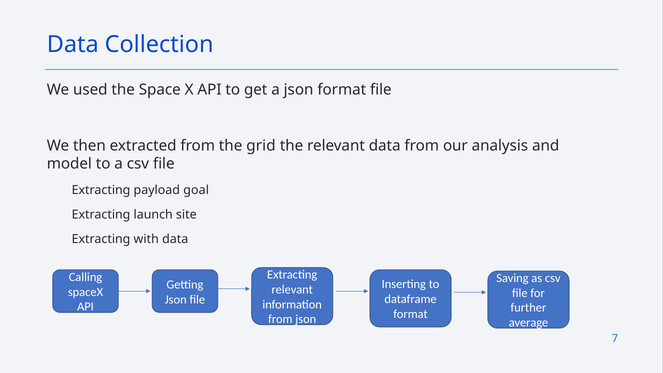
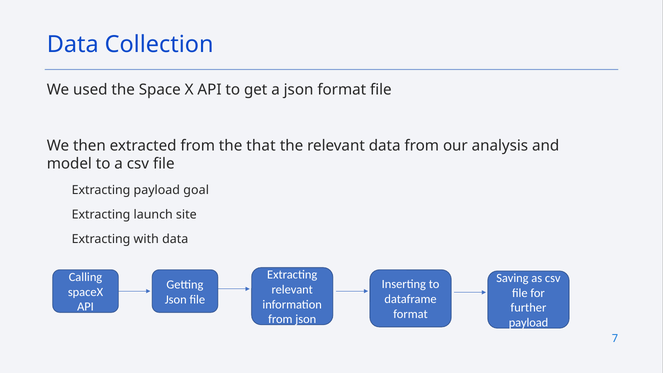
grid: grid -> that
average at (528, 323): average -> payload
